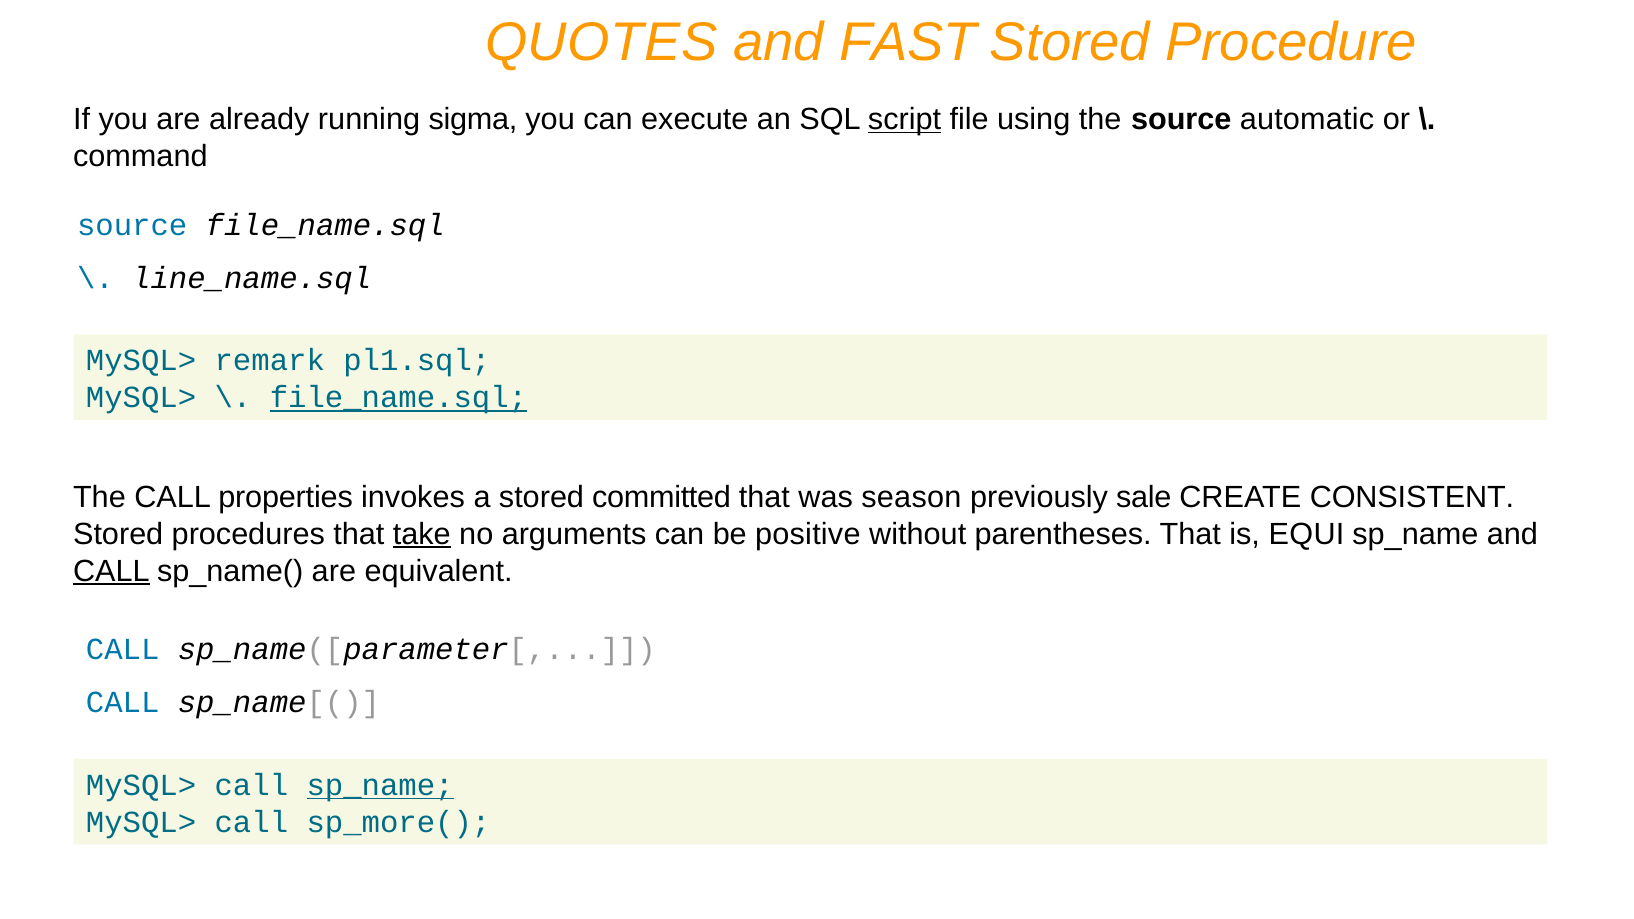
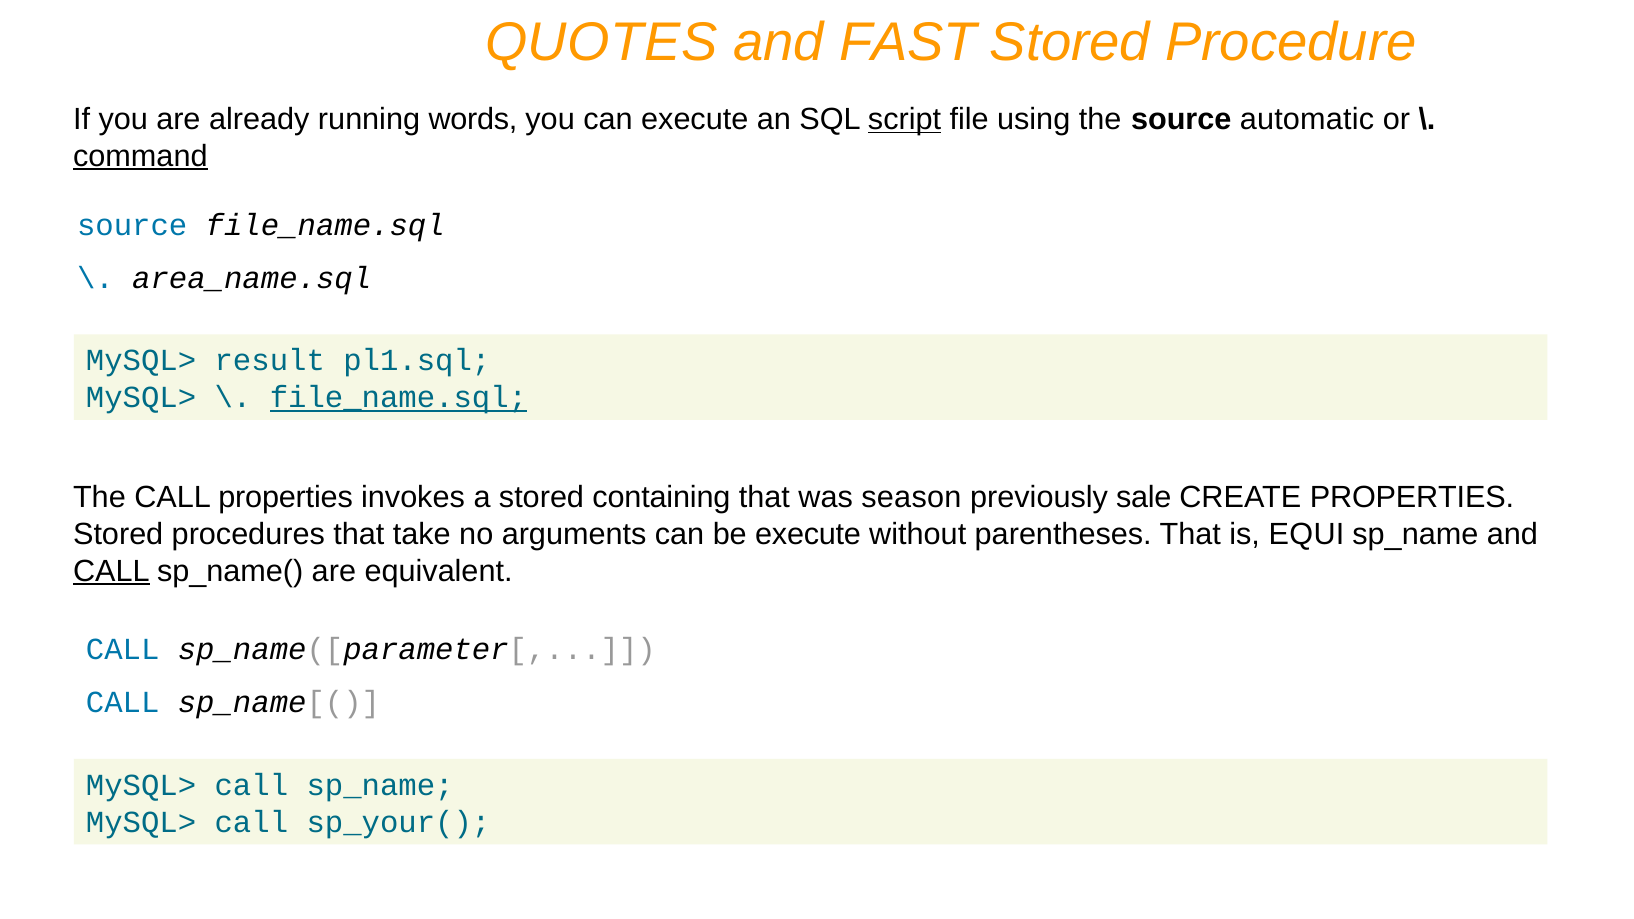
sigma: sigma -> words
command underline: none -> present
line_name.sql: line_name.sql -> area_name.sql
remark: remark -> result
committed: committed -> containing
CREATE CONSISTENT: CONSISTENT -> PROPERTIES
take underline: present -> none
be positive: positive -> execute
sp_name at (380, 785) underline: present -> none
sp_more(: sp_more( -> sp_your(
